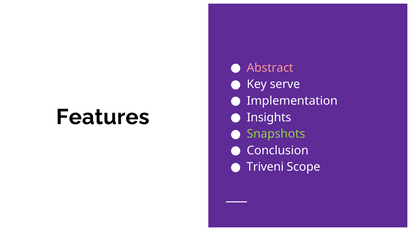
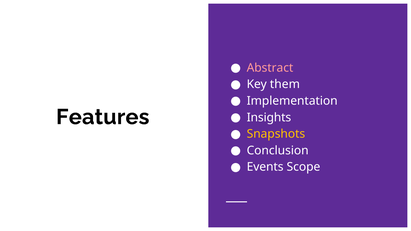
serve: serve -> them
Snapshots colour: light green -> yellow
Triveni: Triveni -> Events
